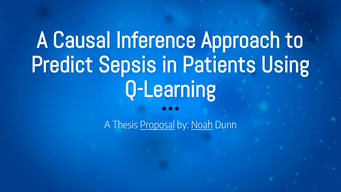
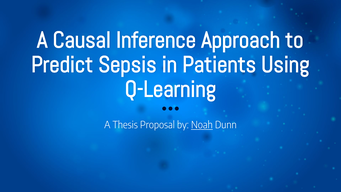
Proposal underline: present -> none
